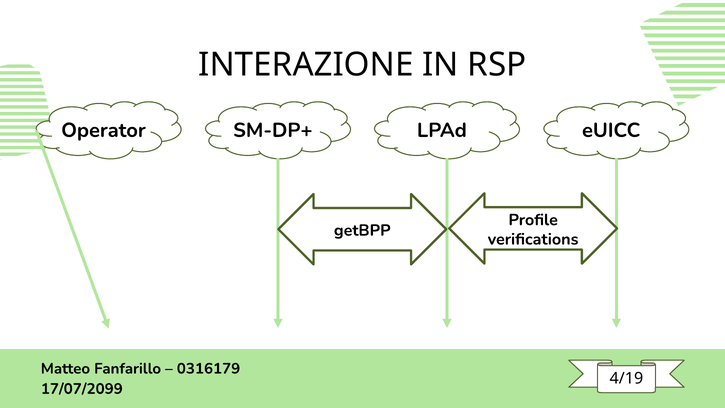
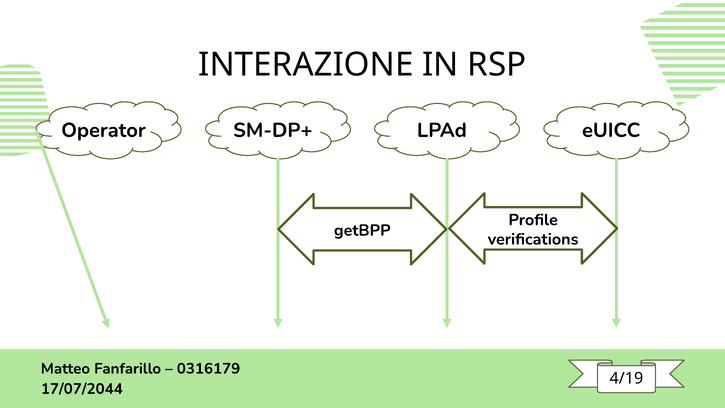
17/07/2099: 17/07/2099 -> 17/07/2044
